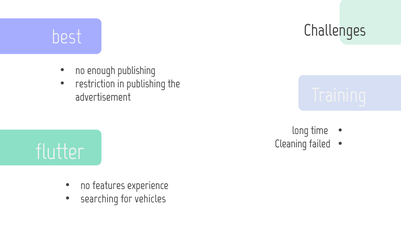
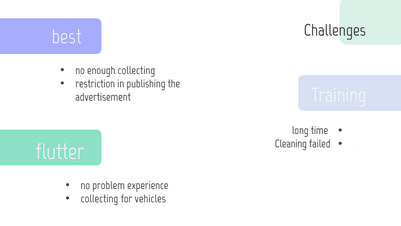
enough publishing: publishing -> collecting
features: features -> problem
searching at (99, 198): searching -> collecting
